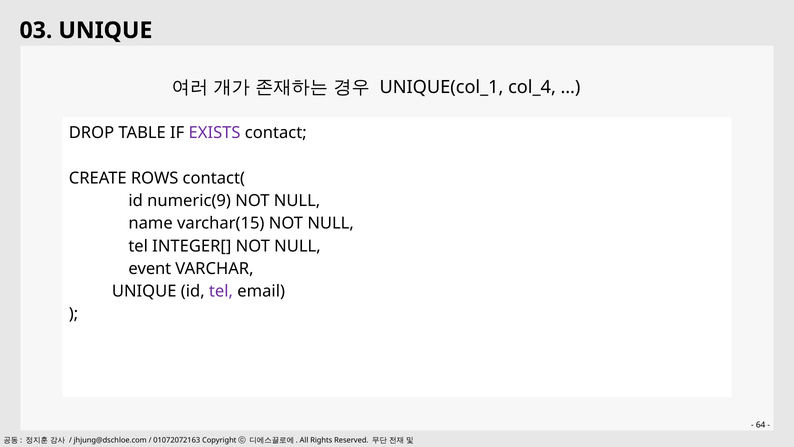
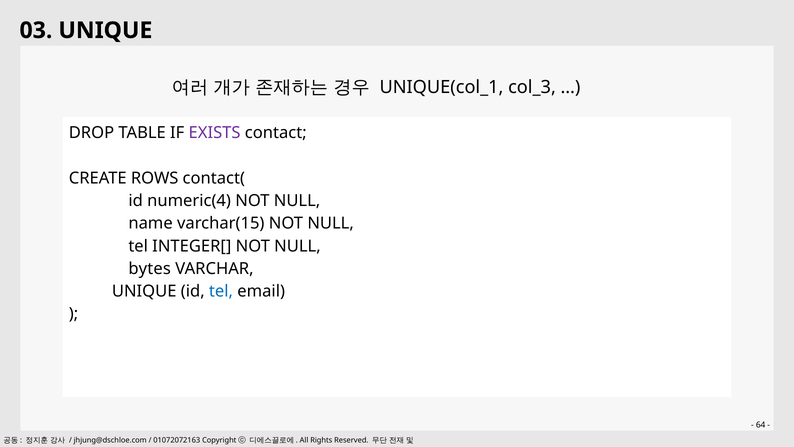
col_4: col_4 -> col_3
numeric(9: numeric(9 -> numeric(4
event: event -> bytes
tel at (221, 291) colour: purple -> blue
